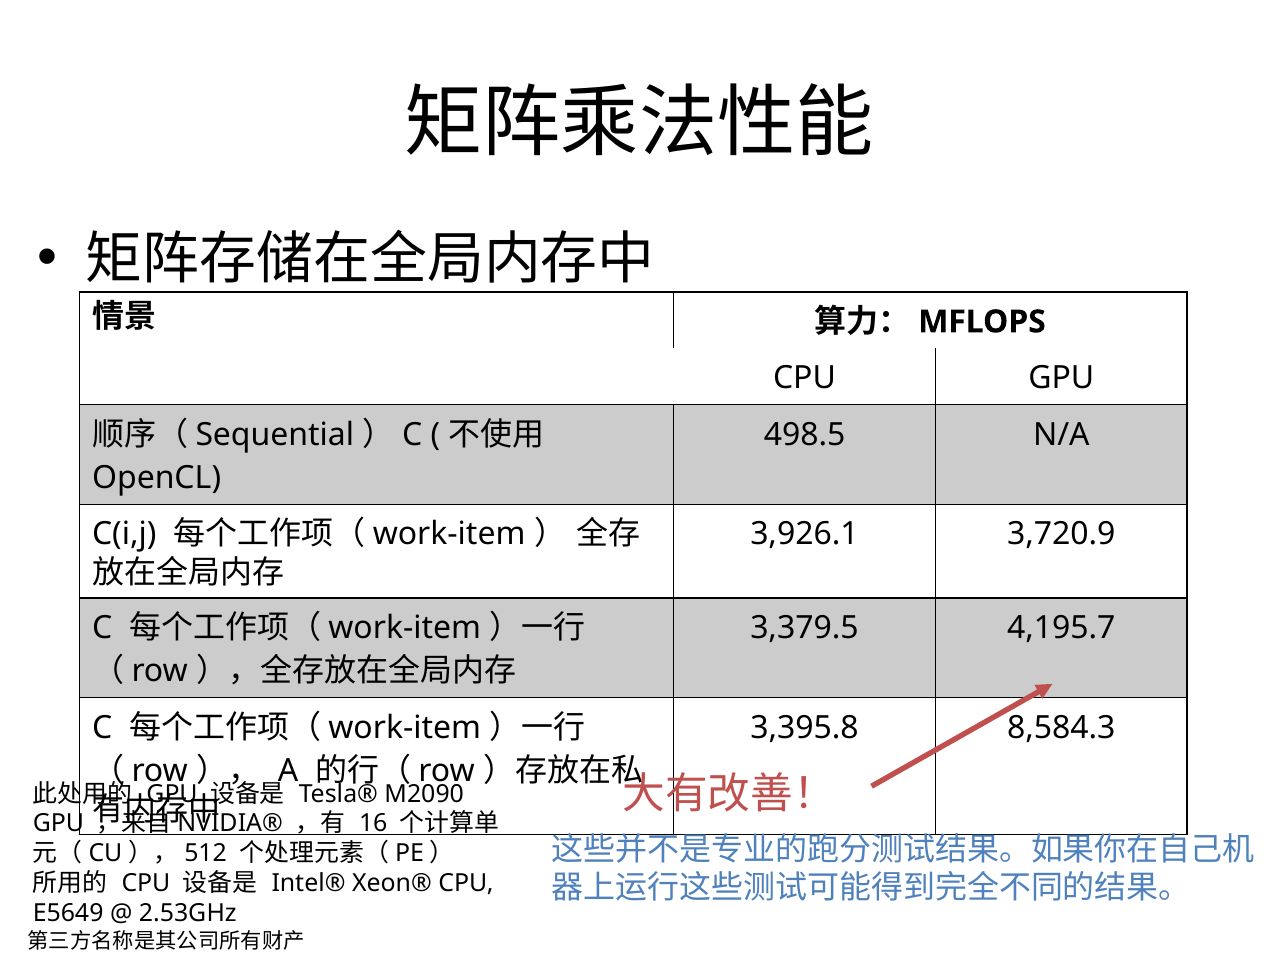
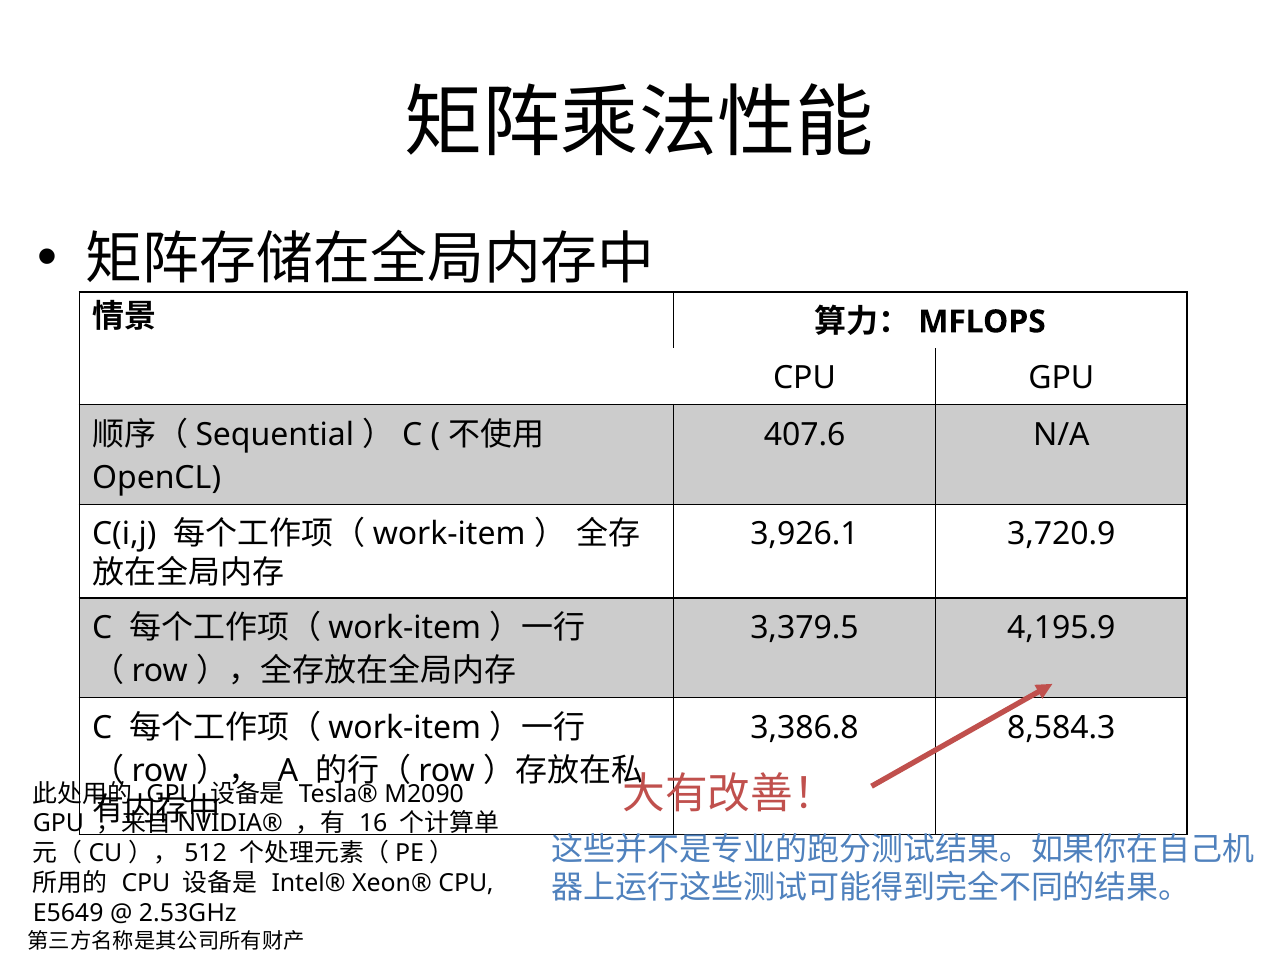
498.5: 498.5 -> 407.6
4,195.7: 4,195.7 -> 4,195.9
3,395.8: 3,395.8 -> 3,386.8
